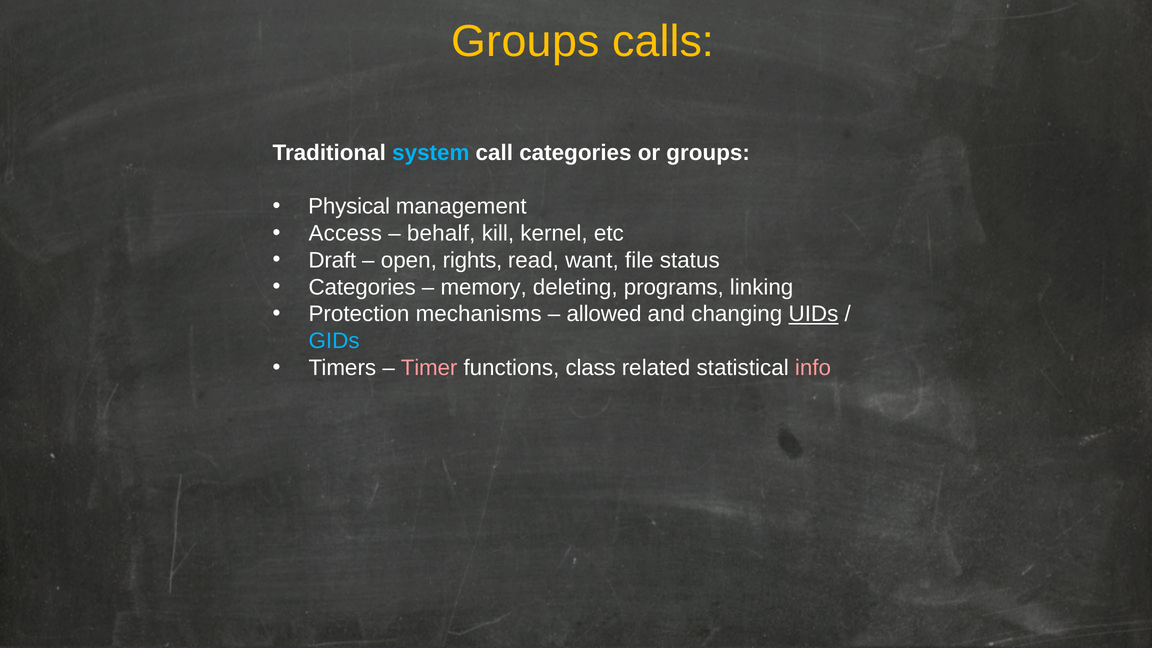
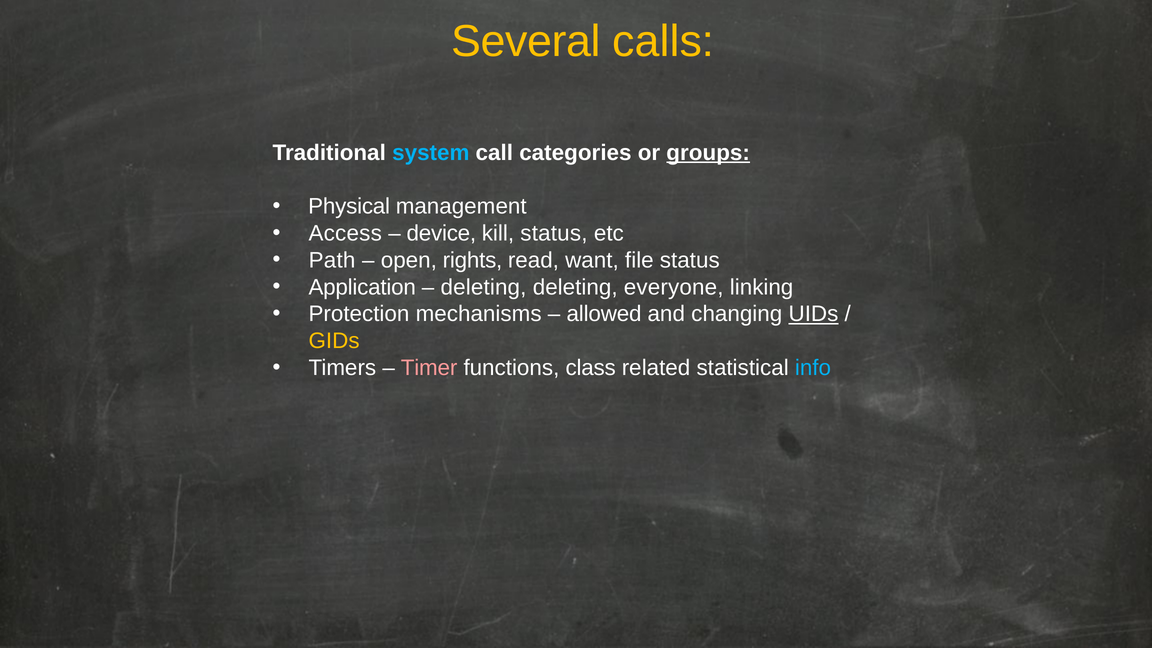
Groups at (525, 42): Groups -> Several
groups at (708, 153) underline: none -> present
behalf: behalf -> device
kill kernel: kernel -> status
Draft: Draft -> Path
Categories at (362, 287): Categories -> Application
memory at (484, 287): memory -> deleting
programs: programs -> everyone
GIDs colour: light blue -> yellow
info colour: pink -> light blue
